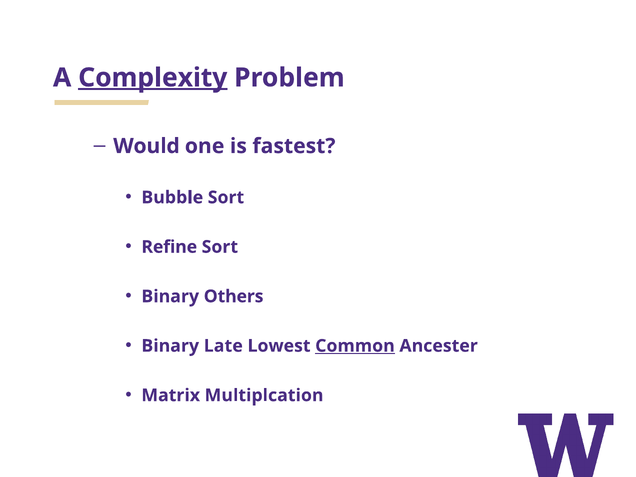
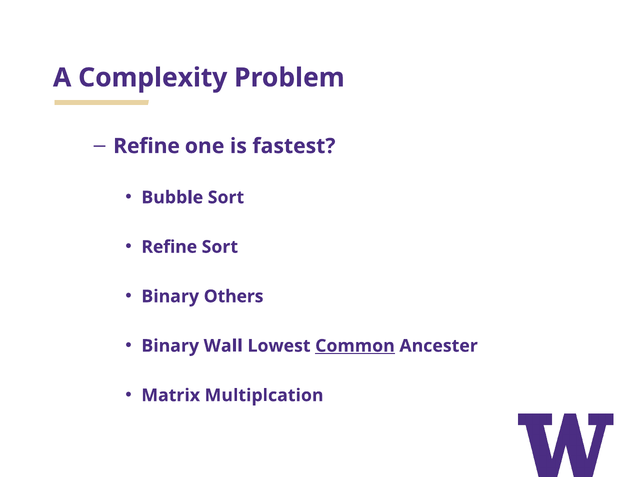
Complexity underline: present -> none
Would at (147, 146): Would -> Refine
Late: Late -> Wall
